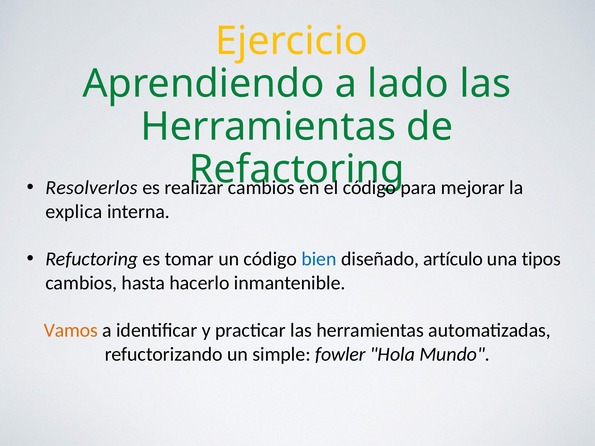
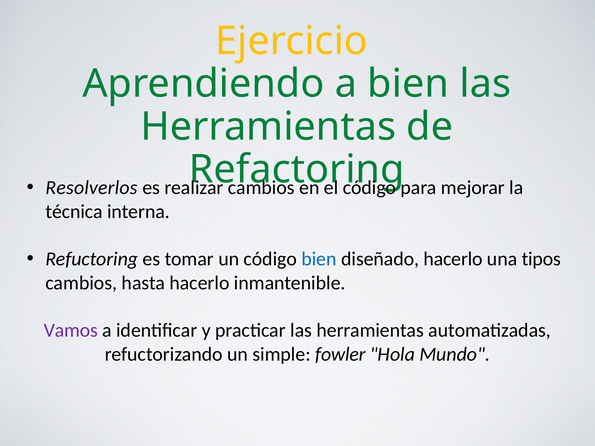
a lado: lado -> bien
explica: explica -> técnica
diseñado artículo: artículo -> hacerlo
Vamos colour: orange -> purple
